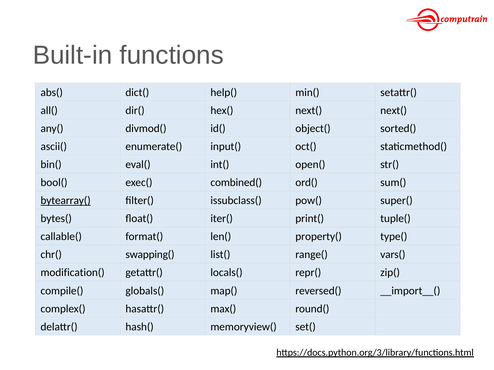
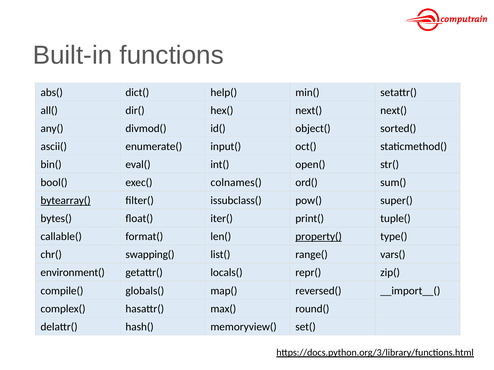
combined(: combined( -> colnames(
property( underline: none -> present
modification(: modification( -> environment(
